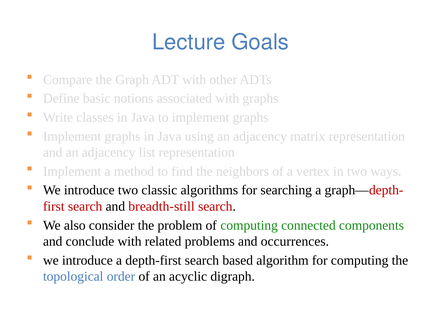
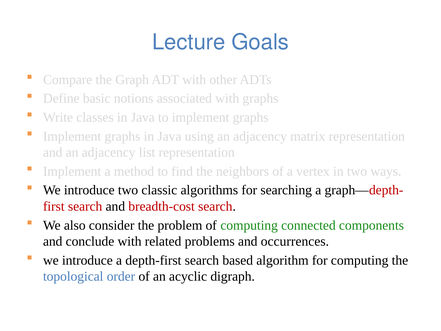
breadth-still: breadth-still -> breadth-cost
